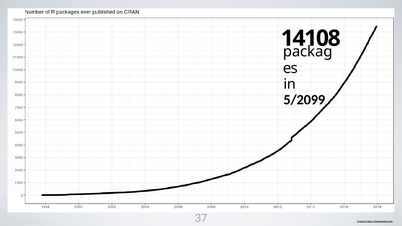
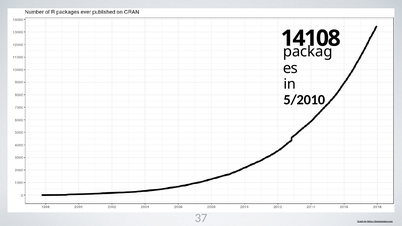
5/2099: 5/2099 -> 5/2010
